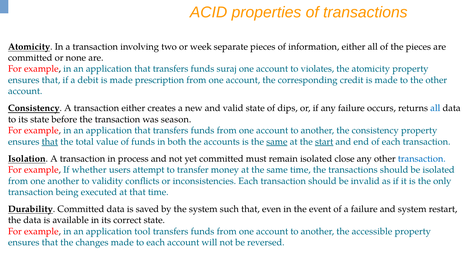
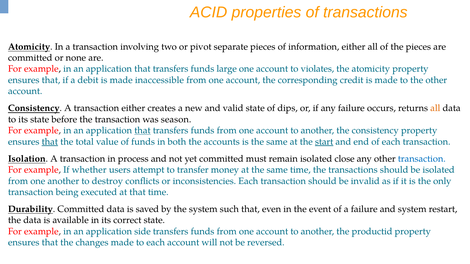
week: week -> pivot
suraj: suraj -> large
prescription: prescription -> inaccessible
all at (435, 108) colour: blue -> orange
that at (142, 131) underline: none -> present
same at (277, 142) underline: present -> none
validity: validity -> destroy
tool: tool -> side
accessible: accessible -> productid
